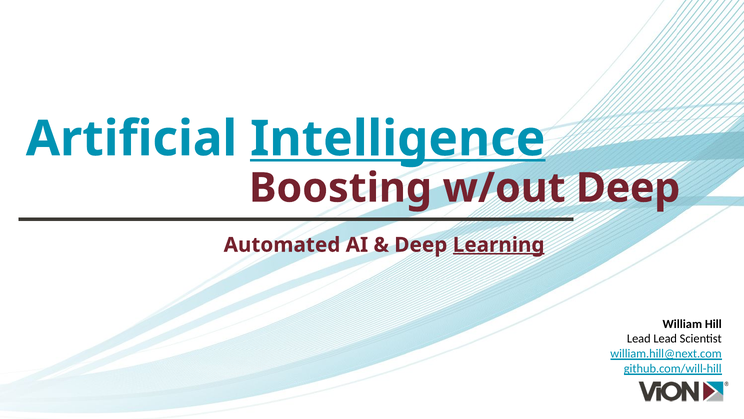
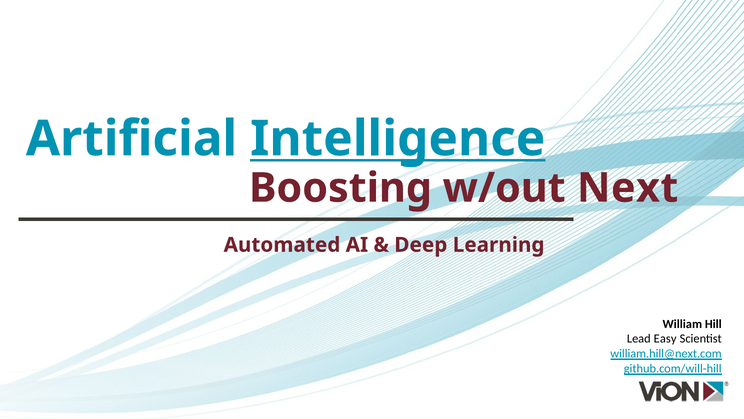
w/out Deep: Deep -> Next
Learning underline: present -> none
Lead Lead: Lead -> Easy
